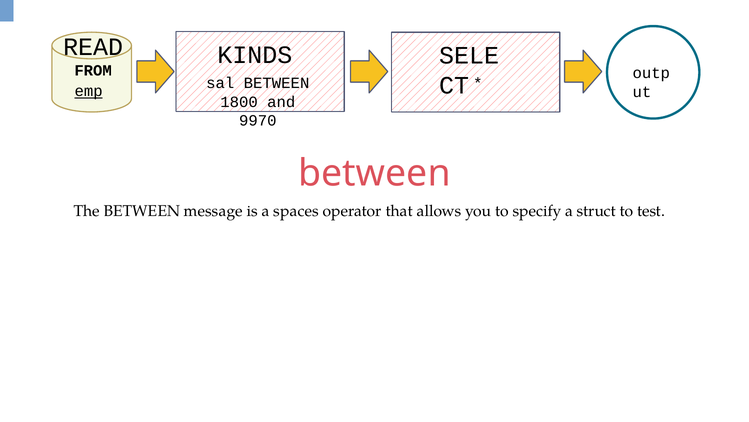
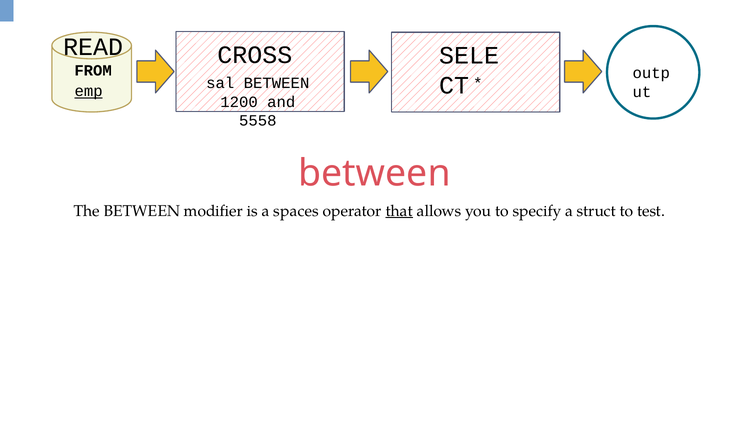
KINDS: KINDS -> CROSS
1800: 1800 -> 1200
9970: 9970 -> 5558
message: message -> modifier
that underline: none -> present
